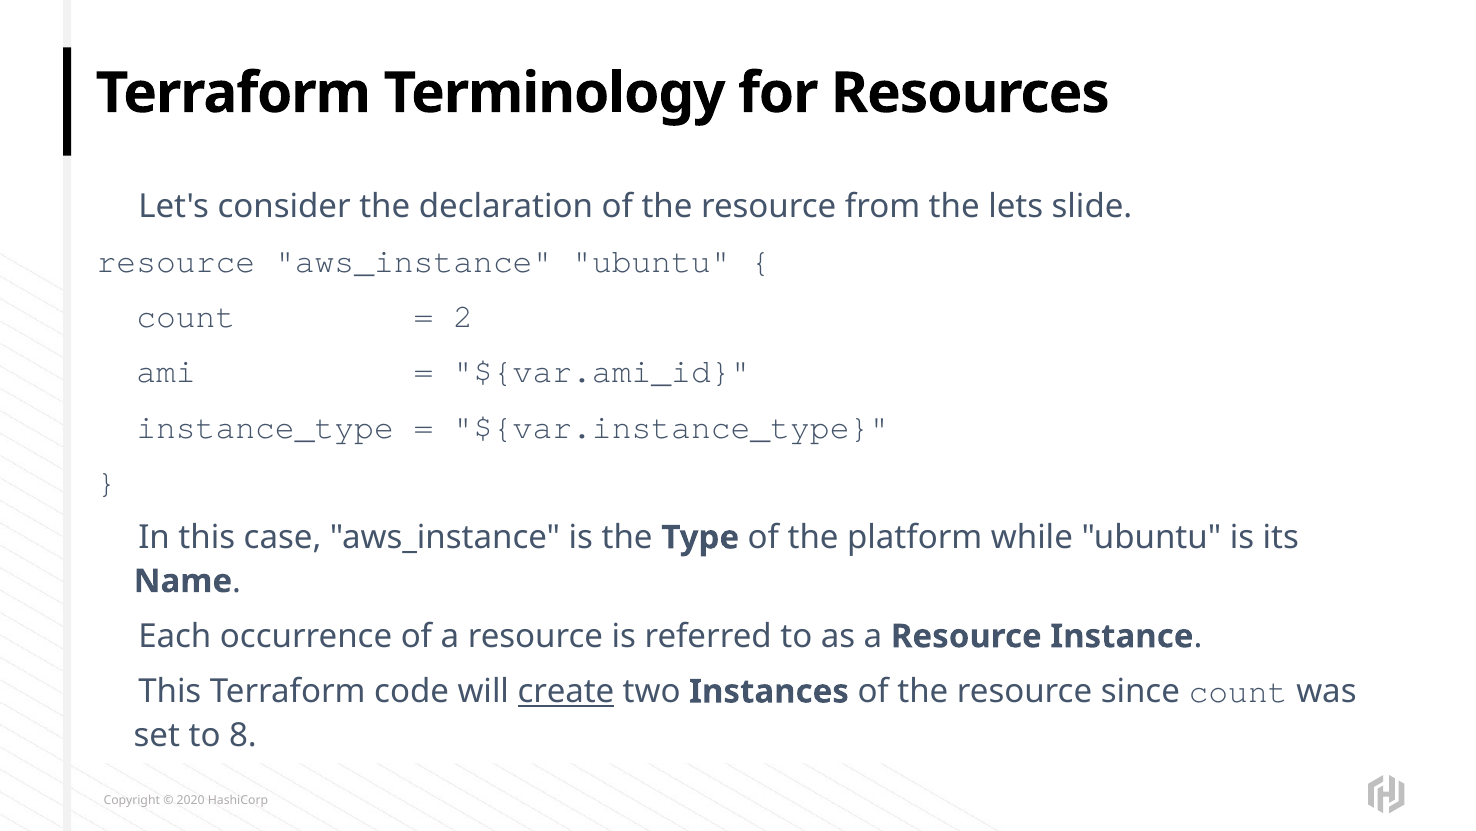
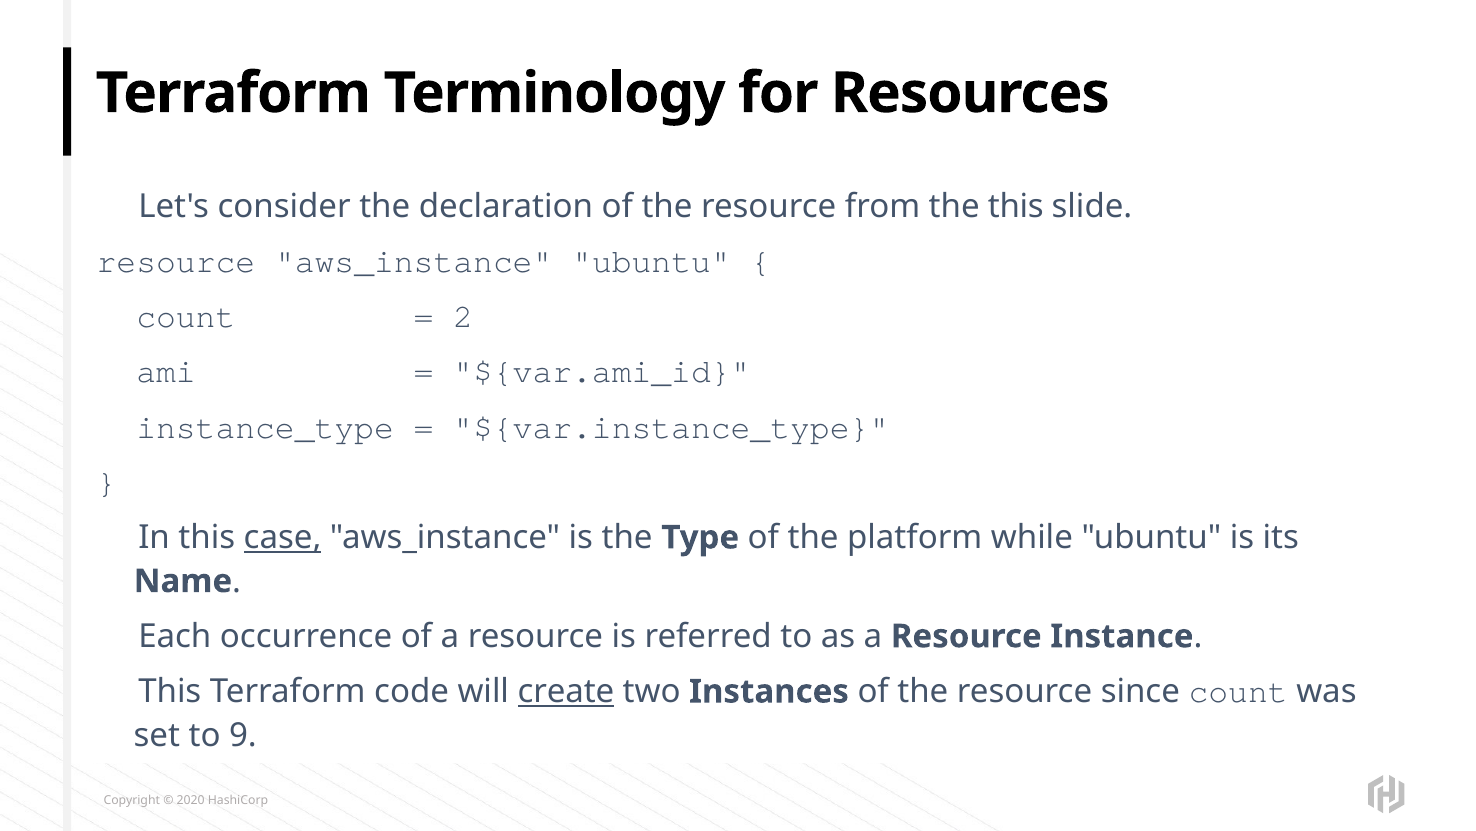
the lets: lets -> this
case underline: none -> present
8: 8 -> 9
